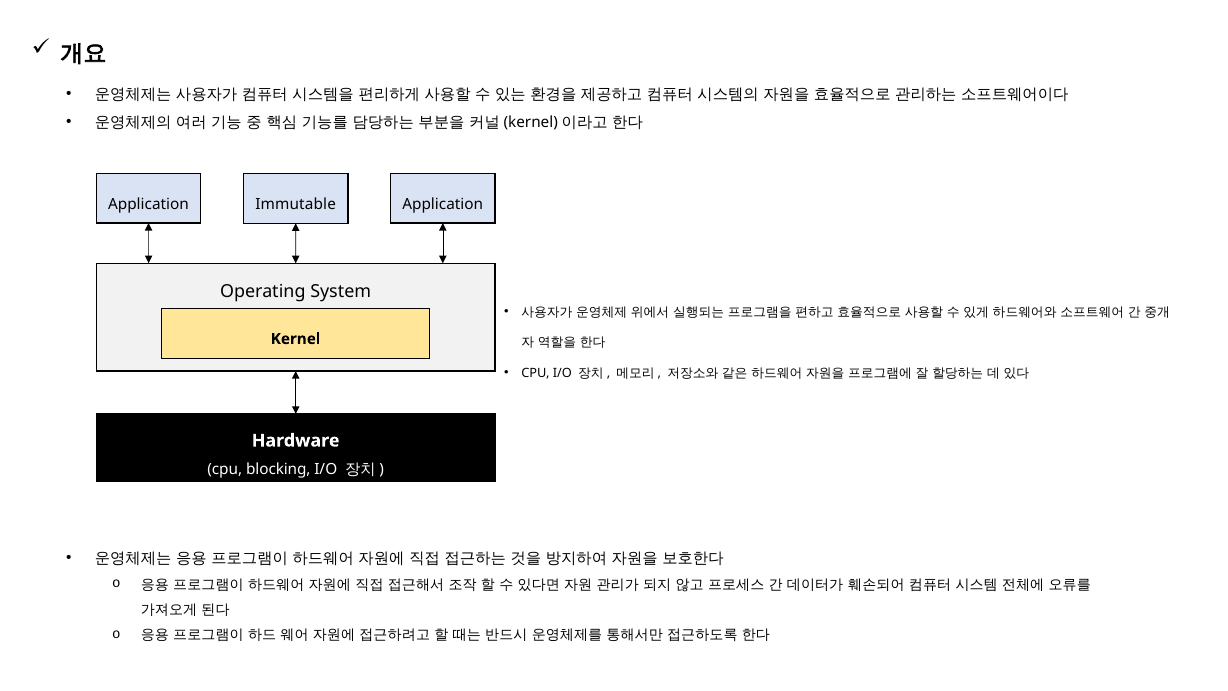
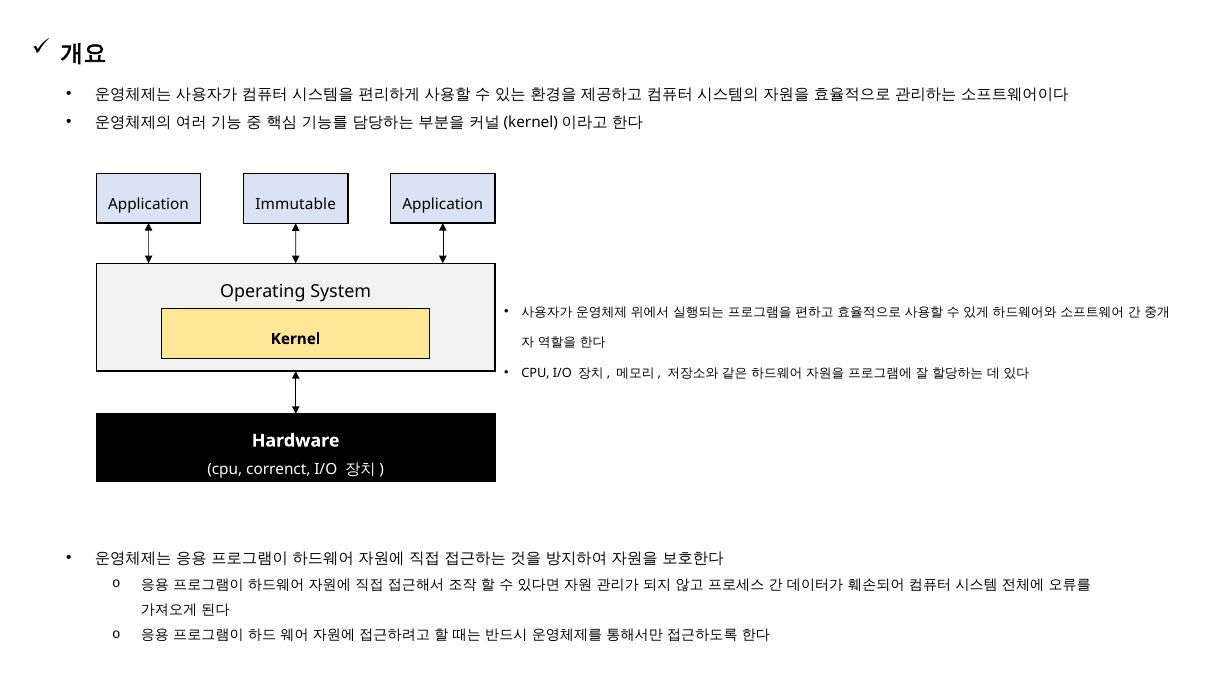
blocking: blocking -> correnct
